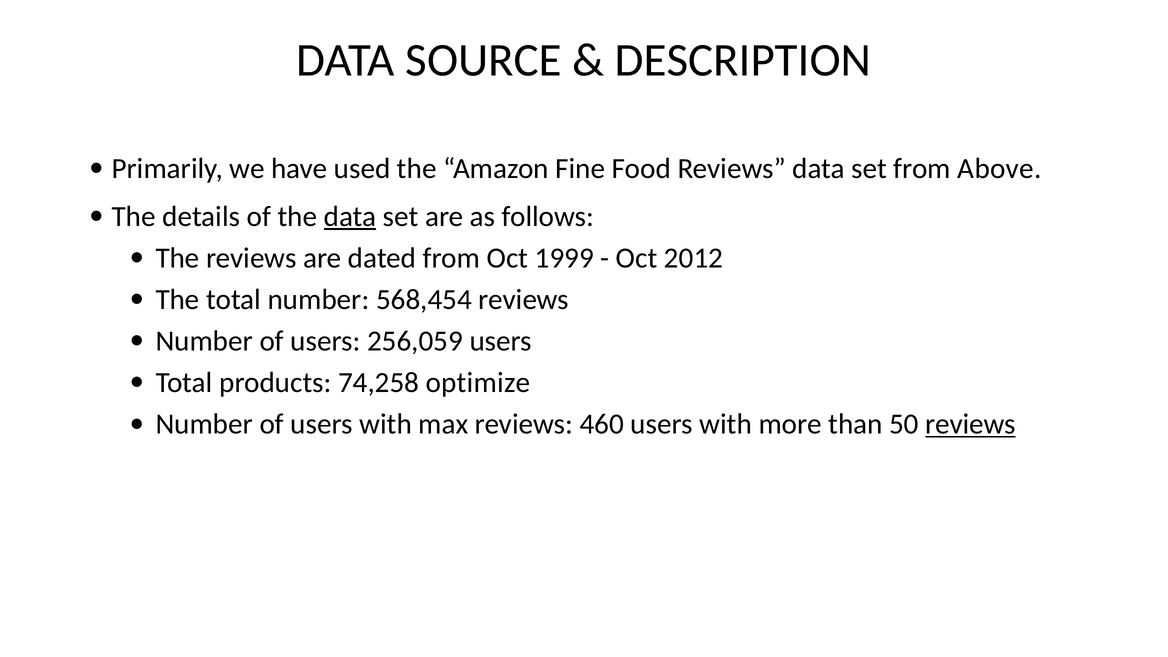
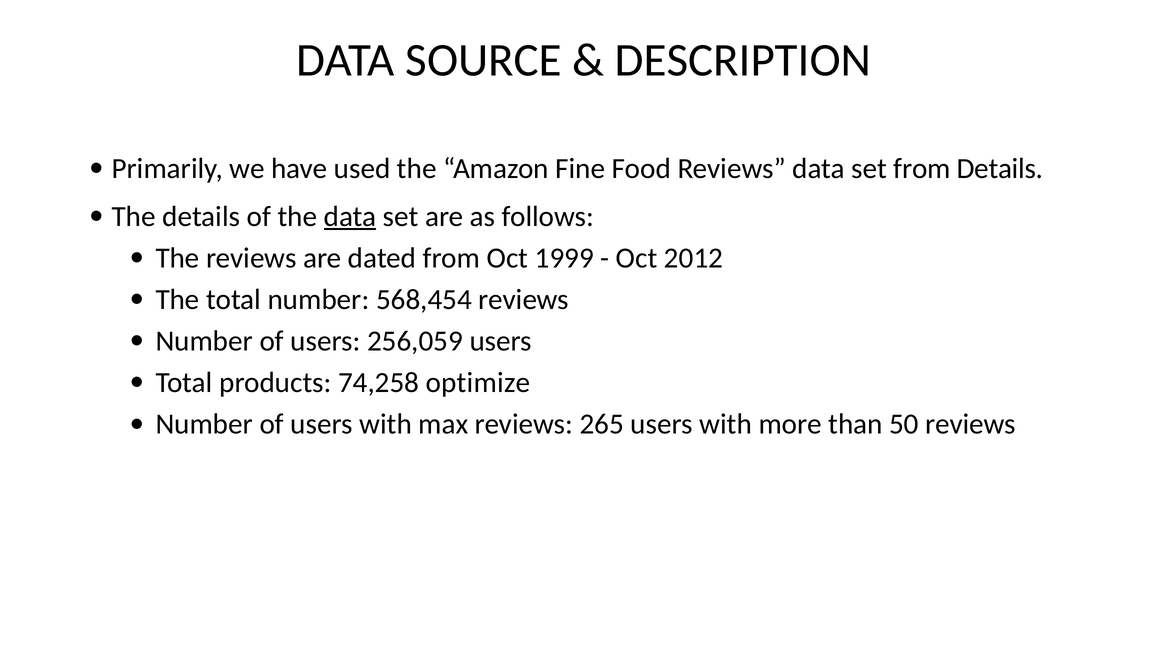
from Above: Above -> Details
460: 460 -> 265
reviews at (971, 424) underline: present -> none
